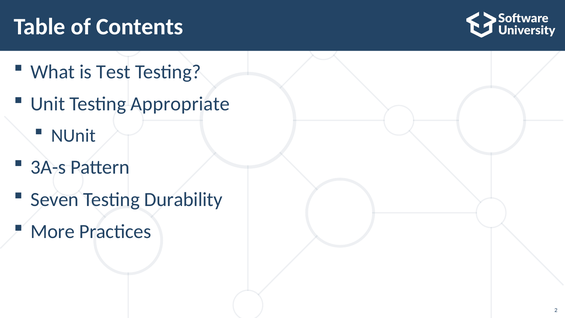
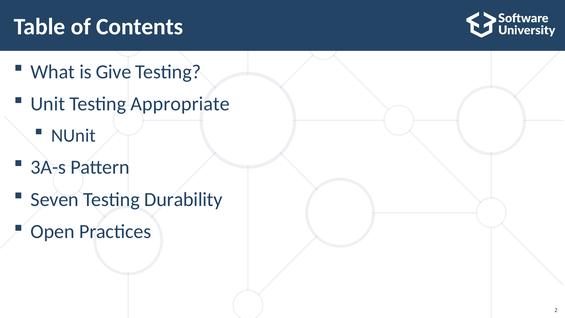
Test: Test -> Give
More: More -> Open
